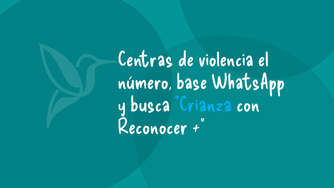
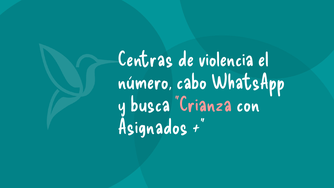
base: base -> cabo
Crianza colour: light blue -> pink
Reconocer: Reconocer -> Asignados
